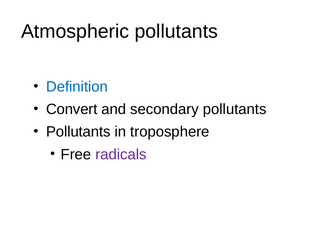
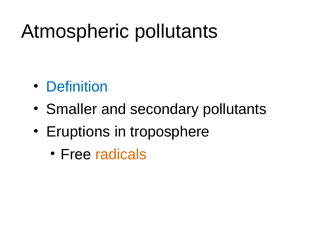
Convert: Convert -> Smaller
Pollutants at (78, 132): Pollutants -> Eruptions
radicals colour: purple -> orange
